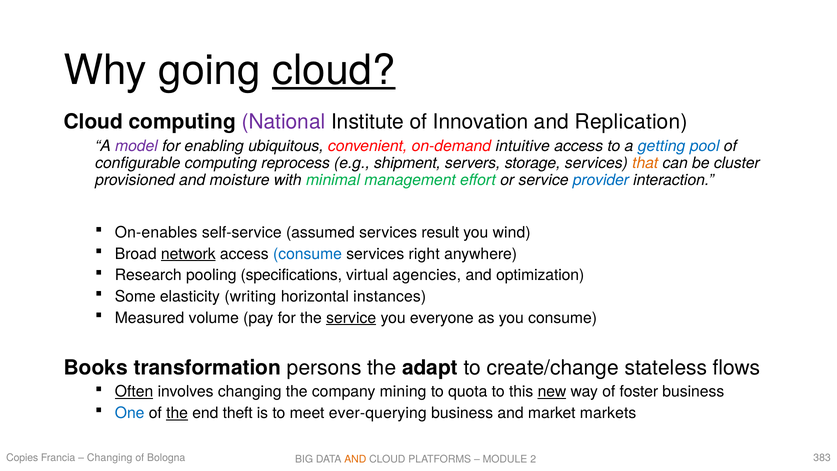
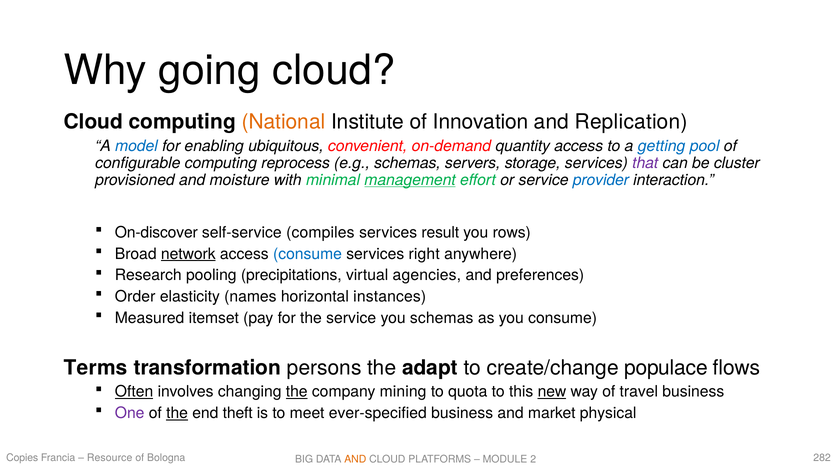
cloud at (334, 70) underline: present -> none
National colour: purple -> orange
model colour: purple -> blue
intuitive: intuitive -> quantity
e.g shipment: shipment -> schemas
that colour: orange -> purple
management underline: none -> present
On-enables: On-enables -> On-discover
assumed: assumed -> compiles
wind: wind -> rows
specifications: specifications -> precipitations
optimization: optimization -> preferences
Some: Some -> Order
writing: writing -> names
volume: volume -> itemset
service at (351, 318) underline: present -> none
you everyone: everyone -> schemas
Books: Books -> Terms
stateless: stateless -> populace
the at (297, 392) underline: none -> present
foster: foster -> travel
One colour: blue -> purple
ever-querying: ever-querying -> ever-specified
markets: markets -> physical
Changing at (110, 458): Changing -> Resource
383: 383 -> 282
